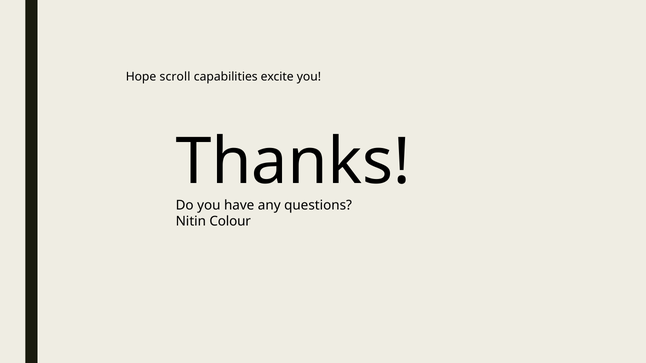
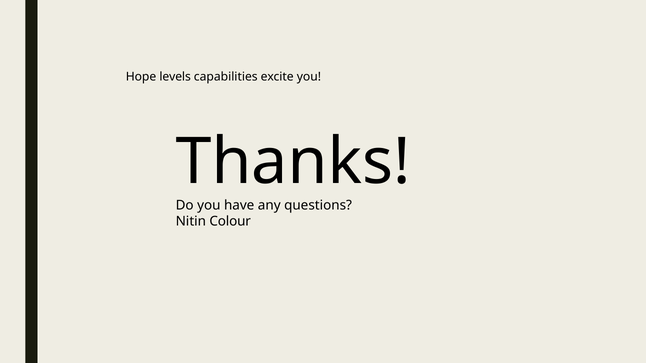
scroll: scroll -> levels
